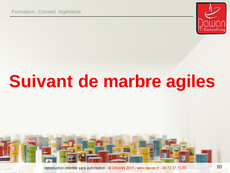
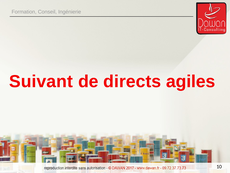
marbre: marbre -> directs
